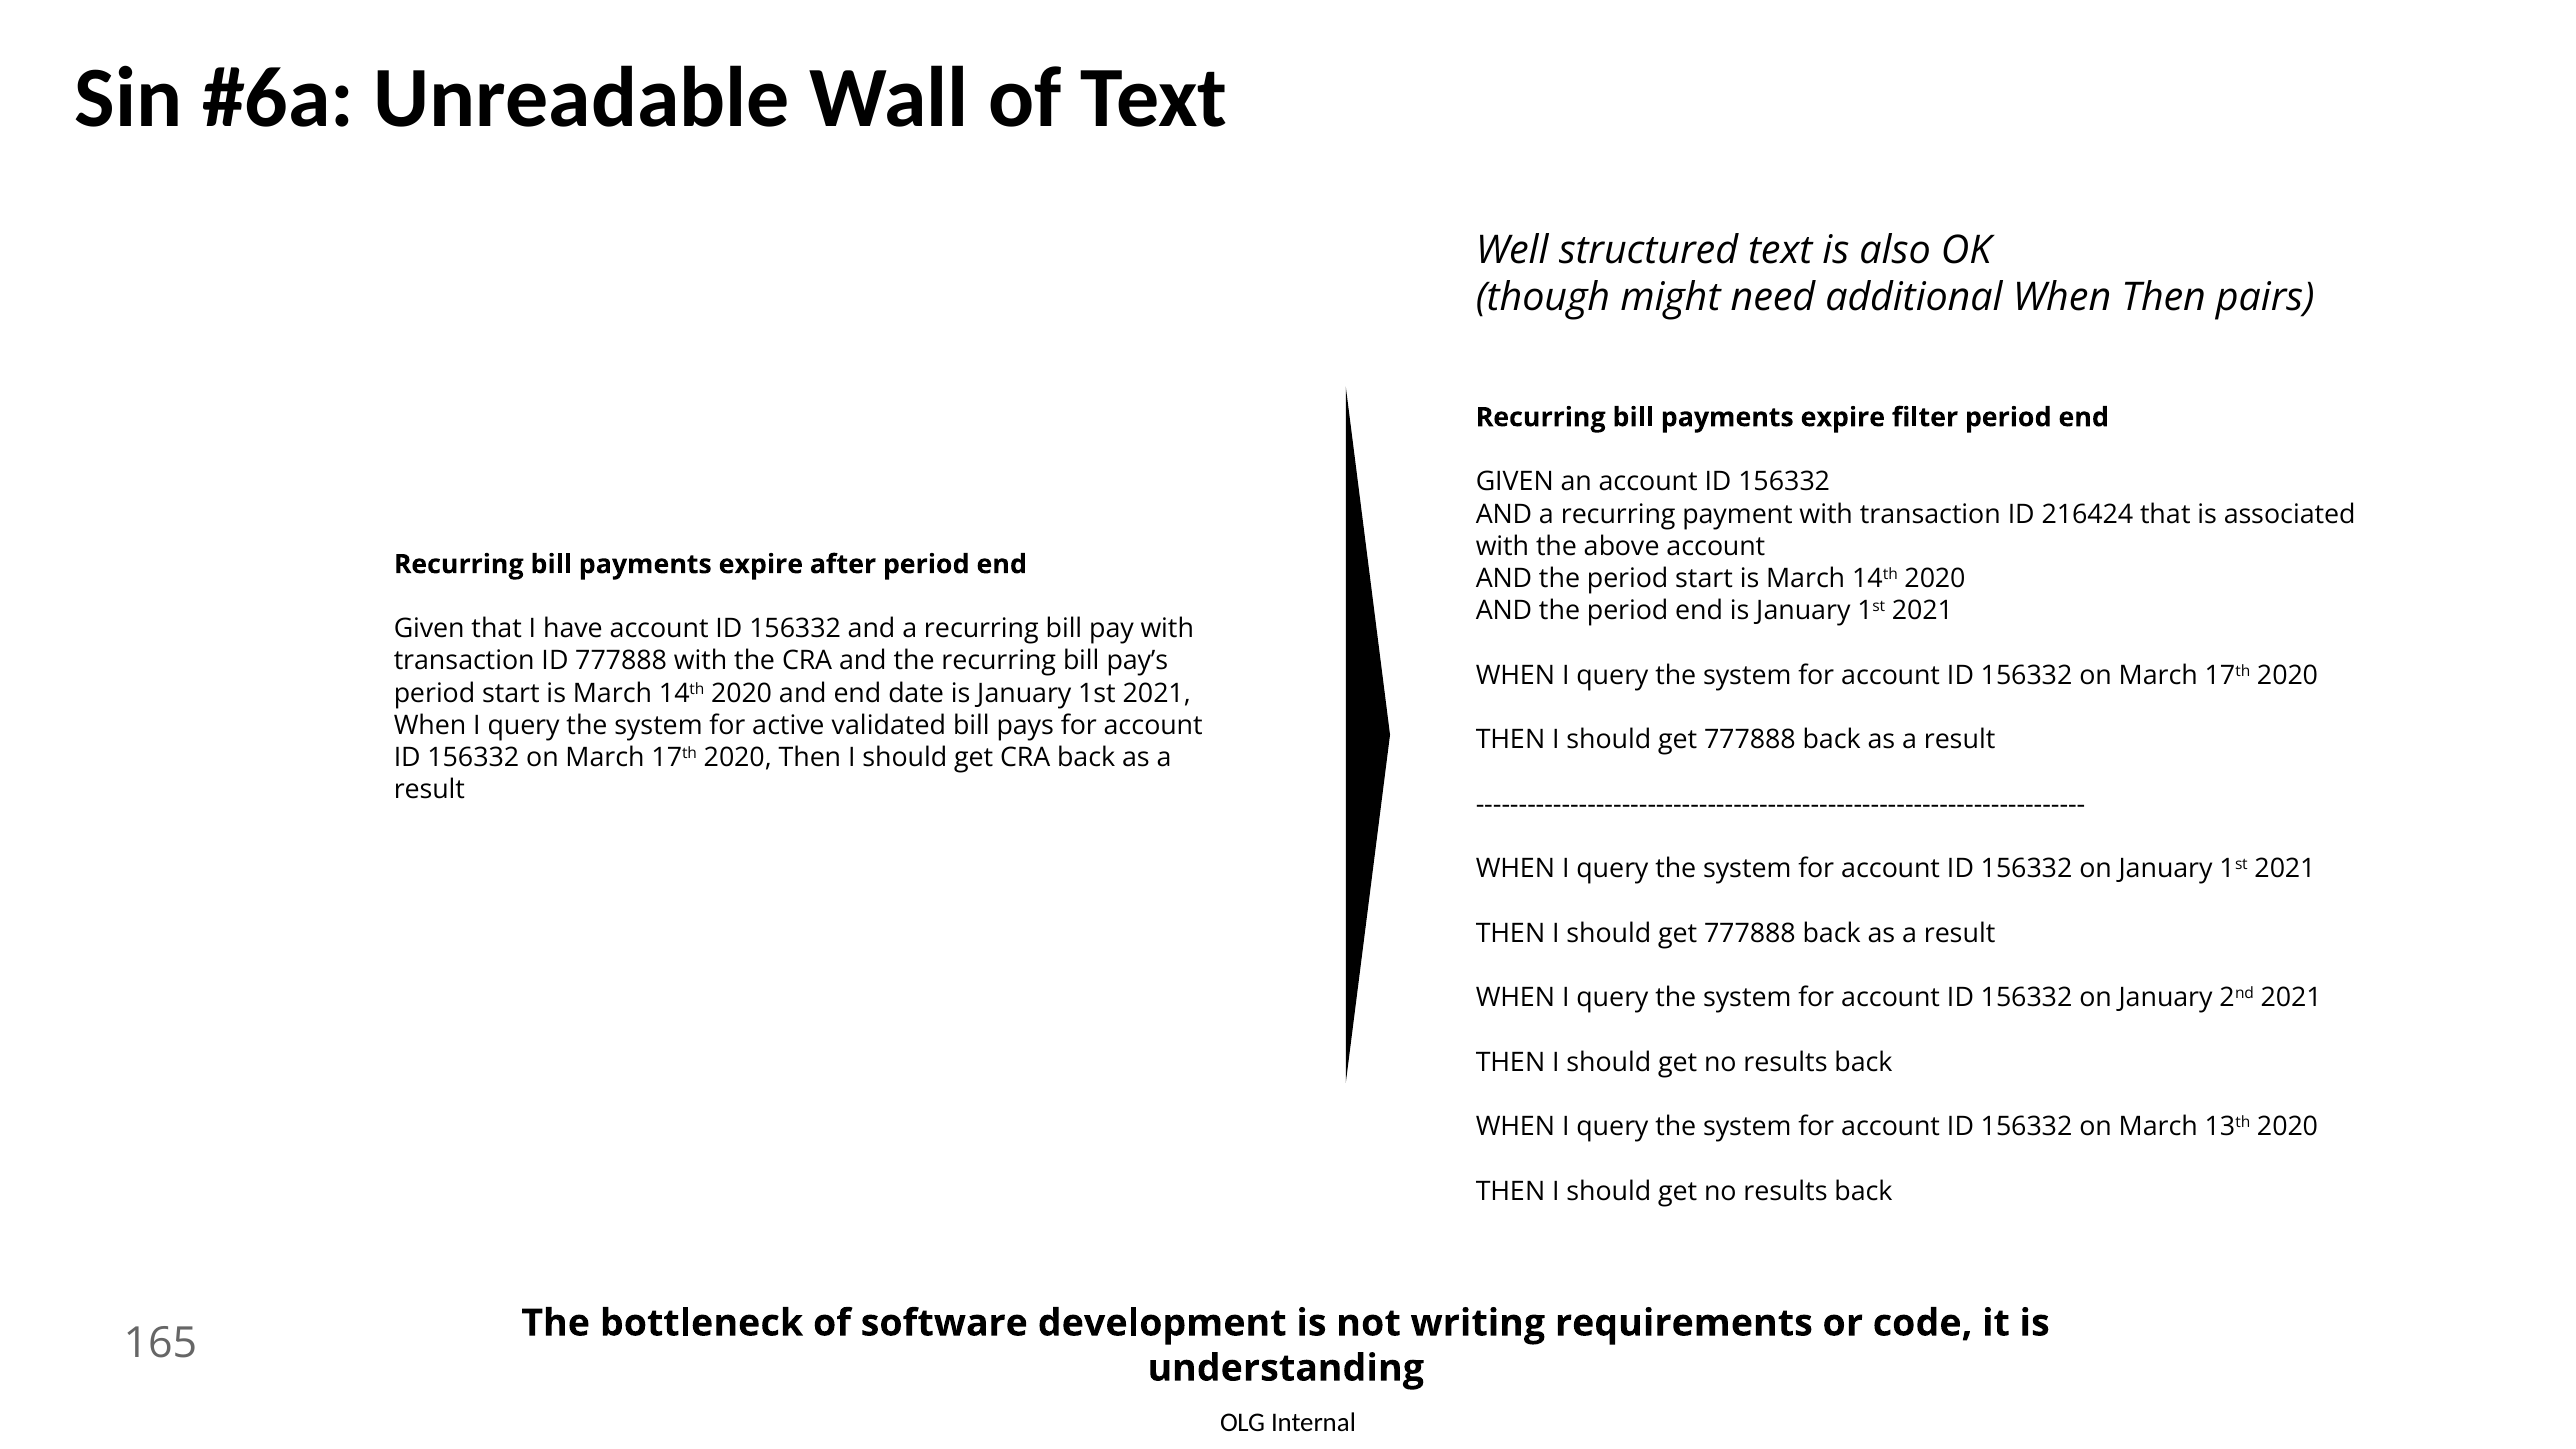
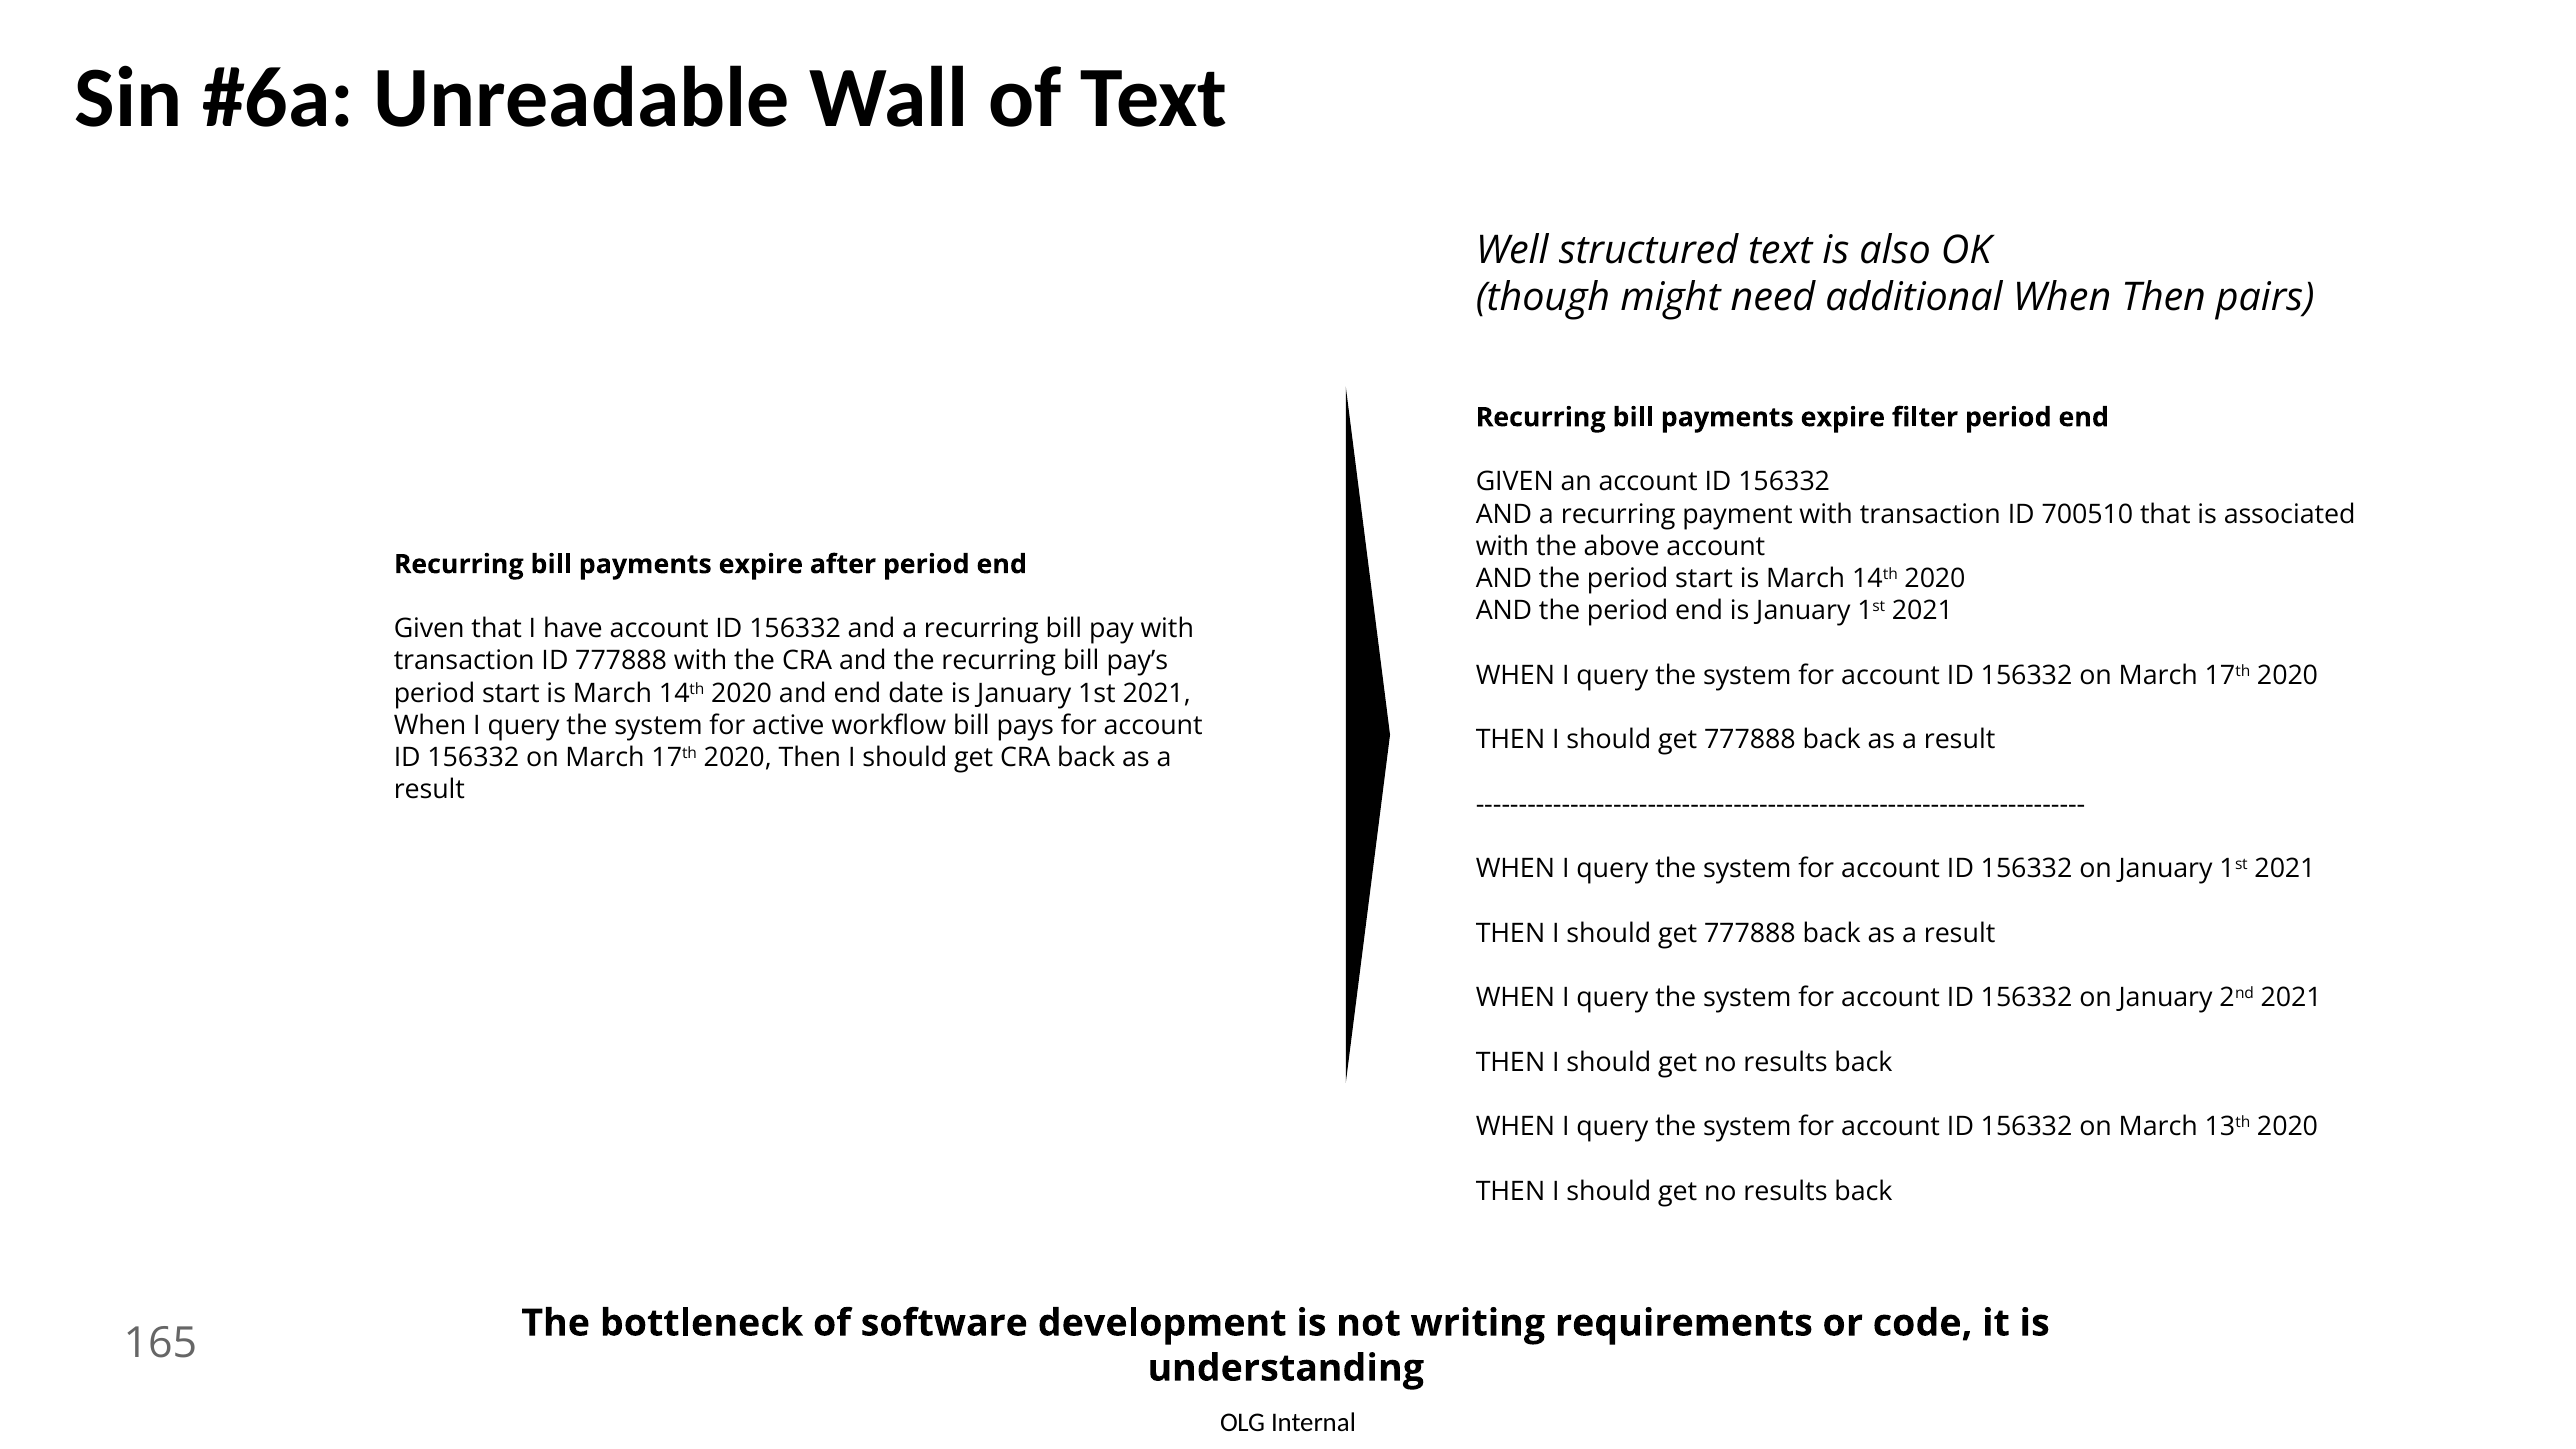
216424: 216424 -> 700510
validated: validated -> workflow
